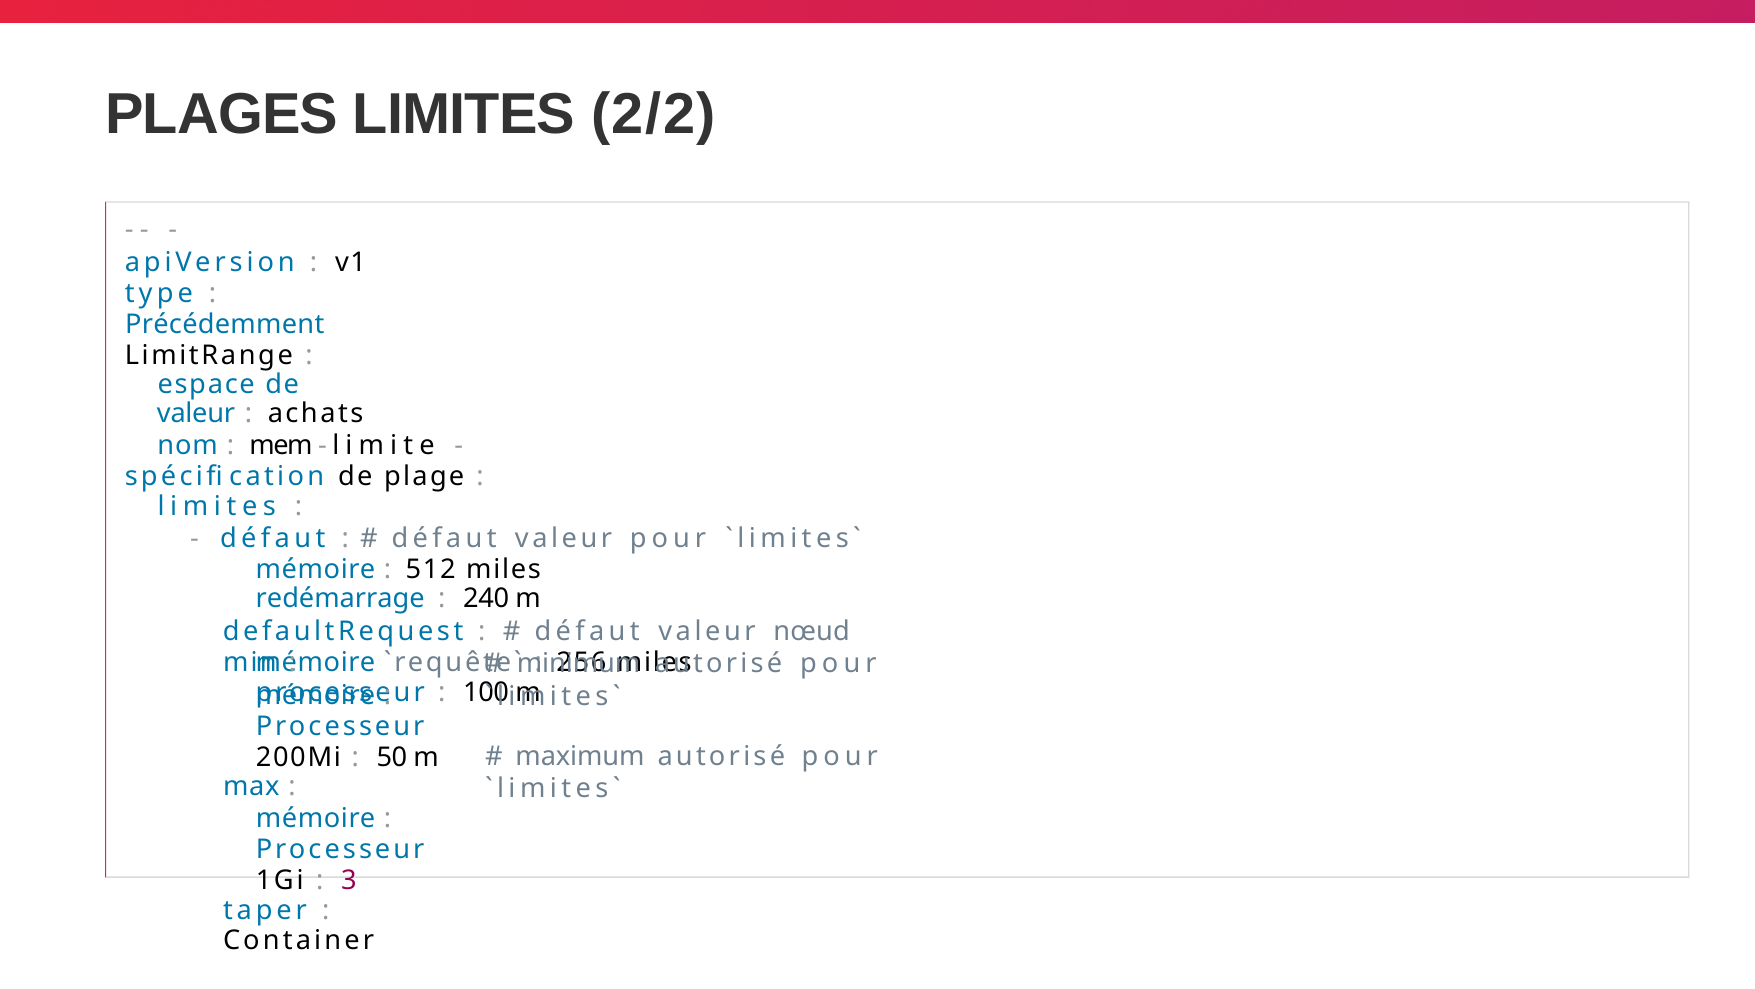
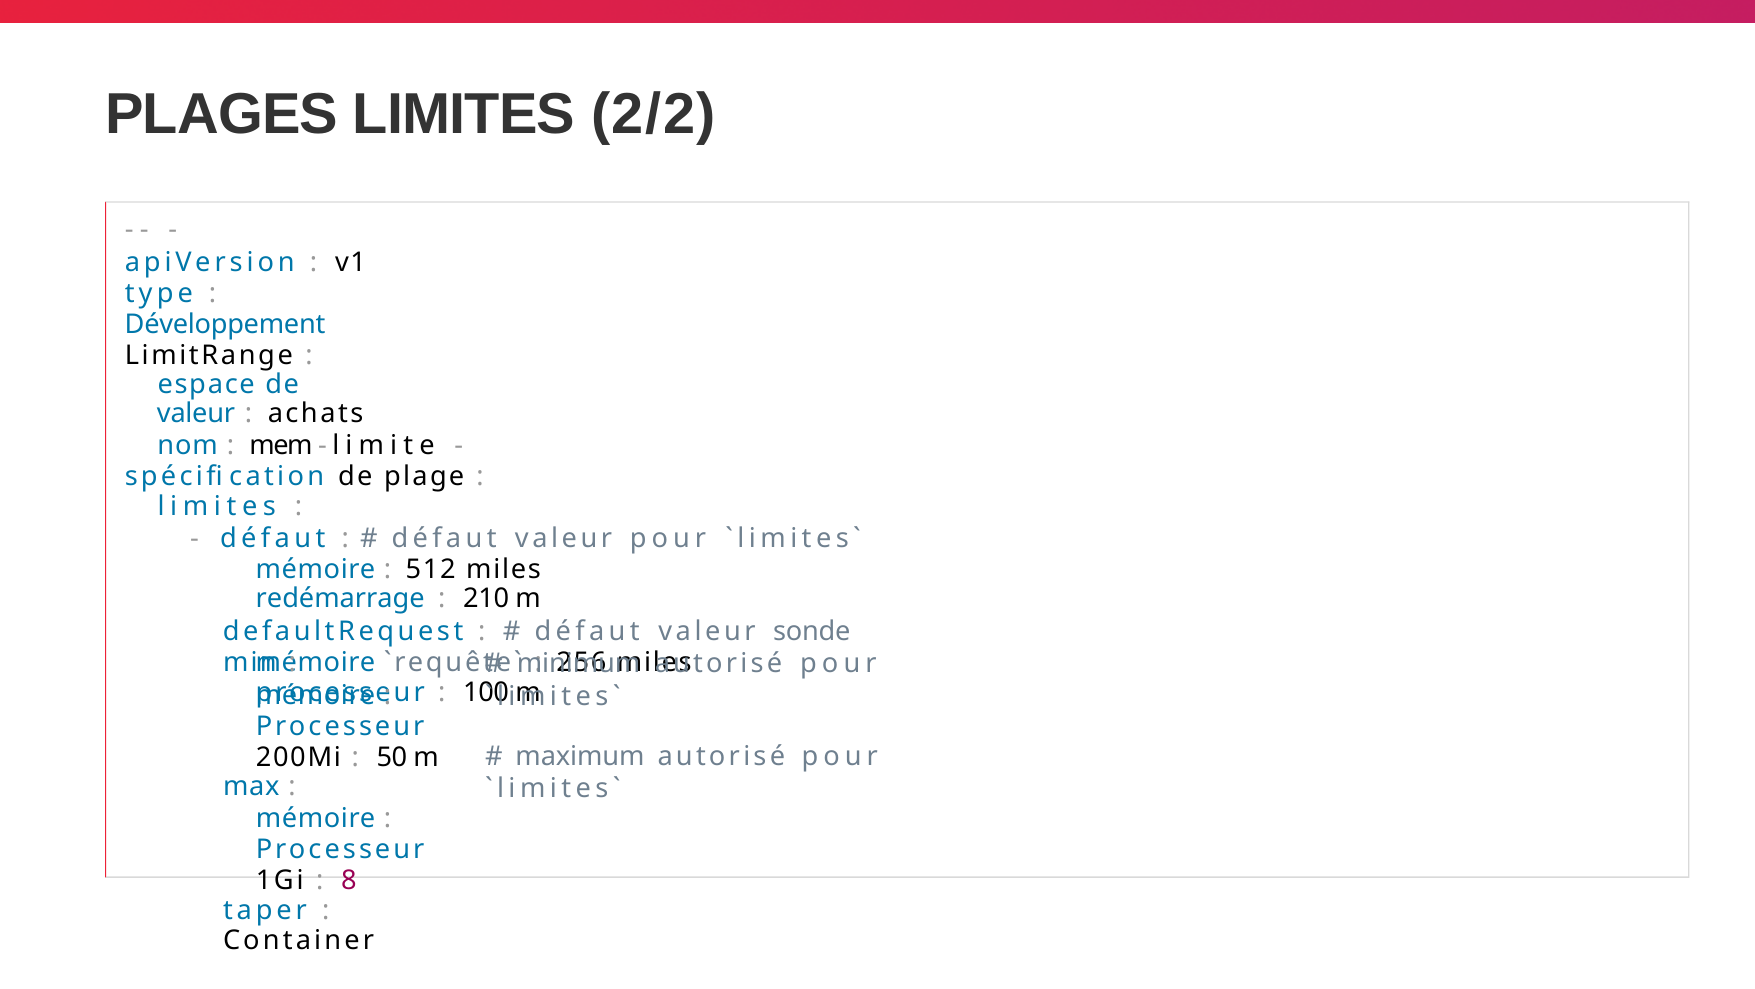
Précédemment: Précédemment -> Développement
240: 240 -> 210
nœud: nœud -> sonde
3: 3 -> 8
